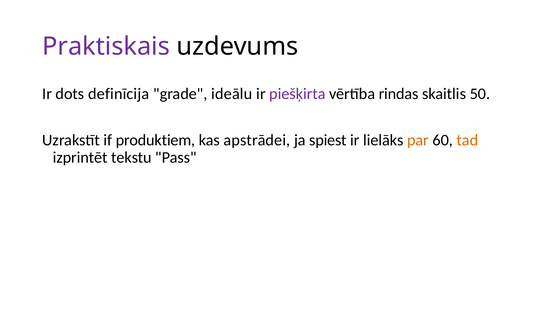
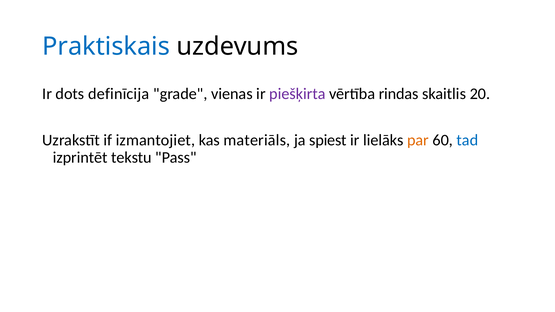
Praktiskais colour: purple -> blue
ideālu: ideālu -> vienas
50: 50 -> 20
produktiem: produktiem -> izmantojiet
apstrādei: apstrādei -> materiāls
tad colour: orange -> blue
